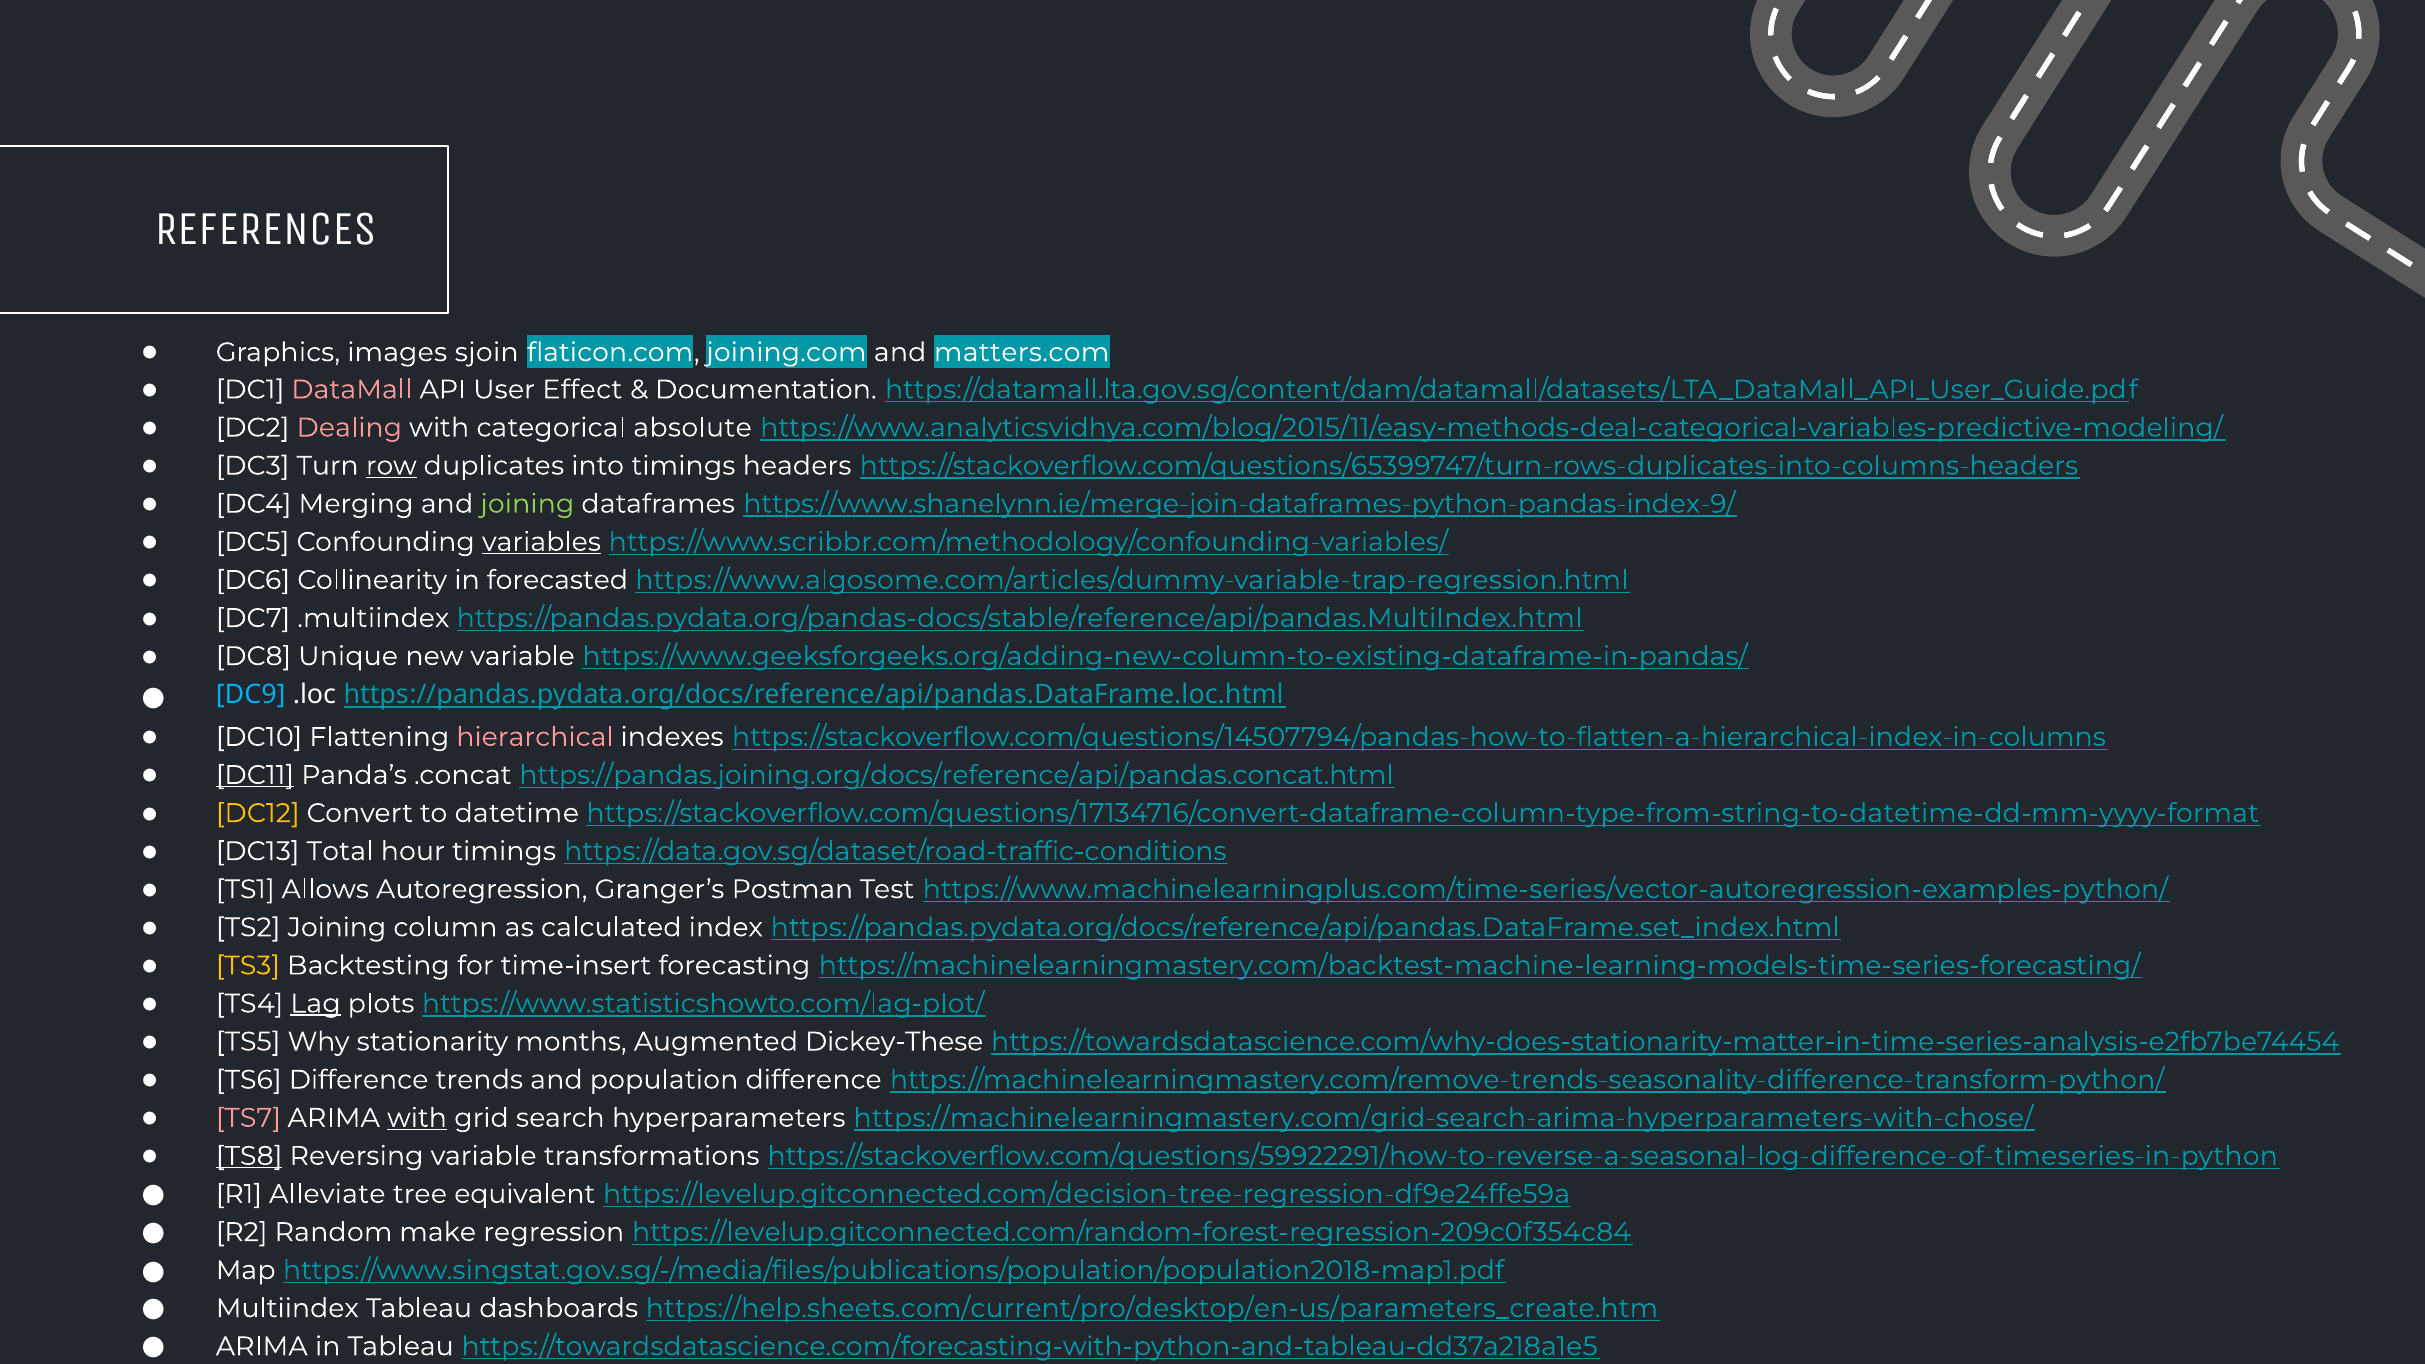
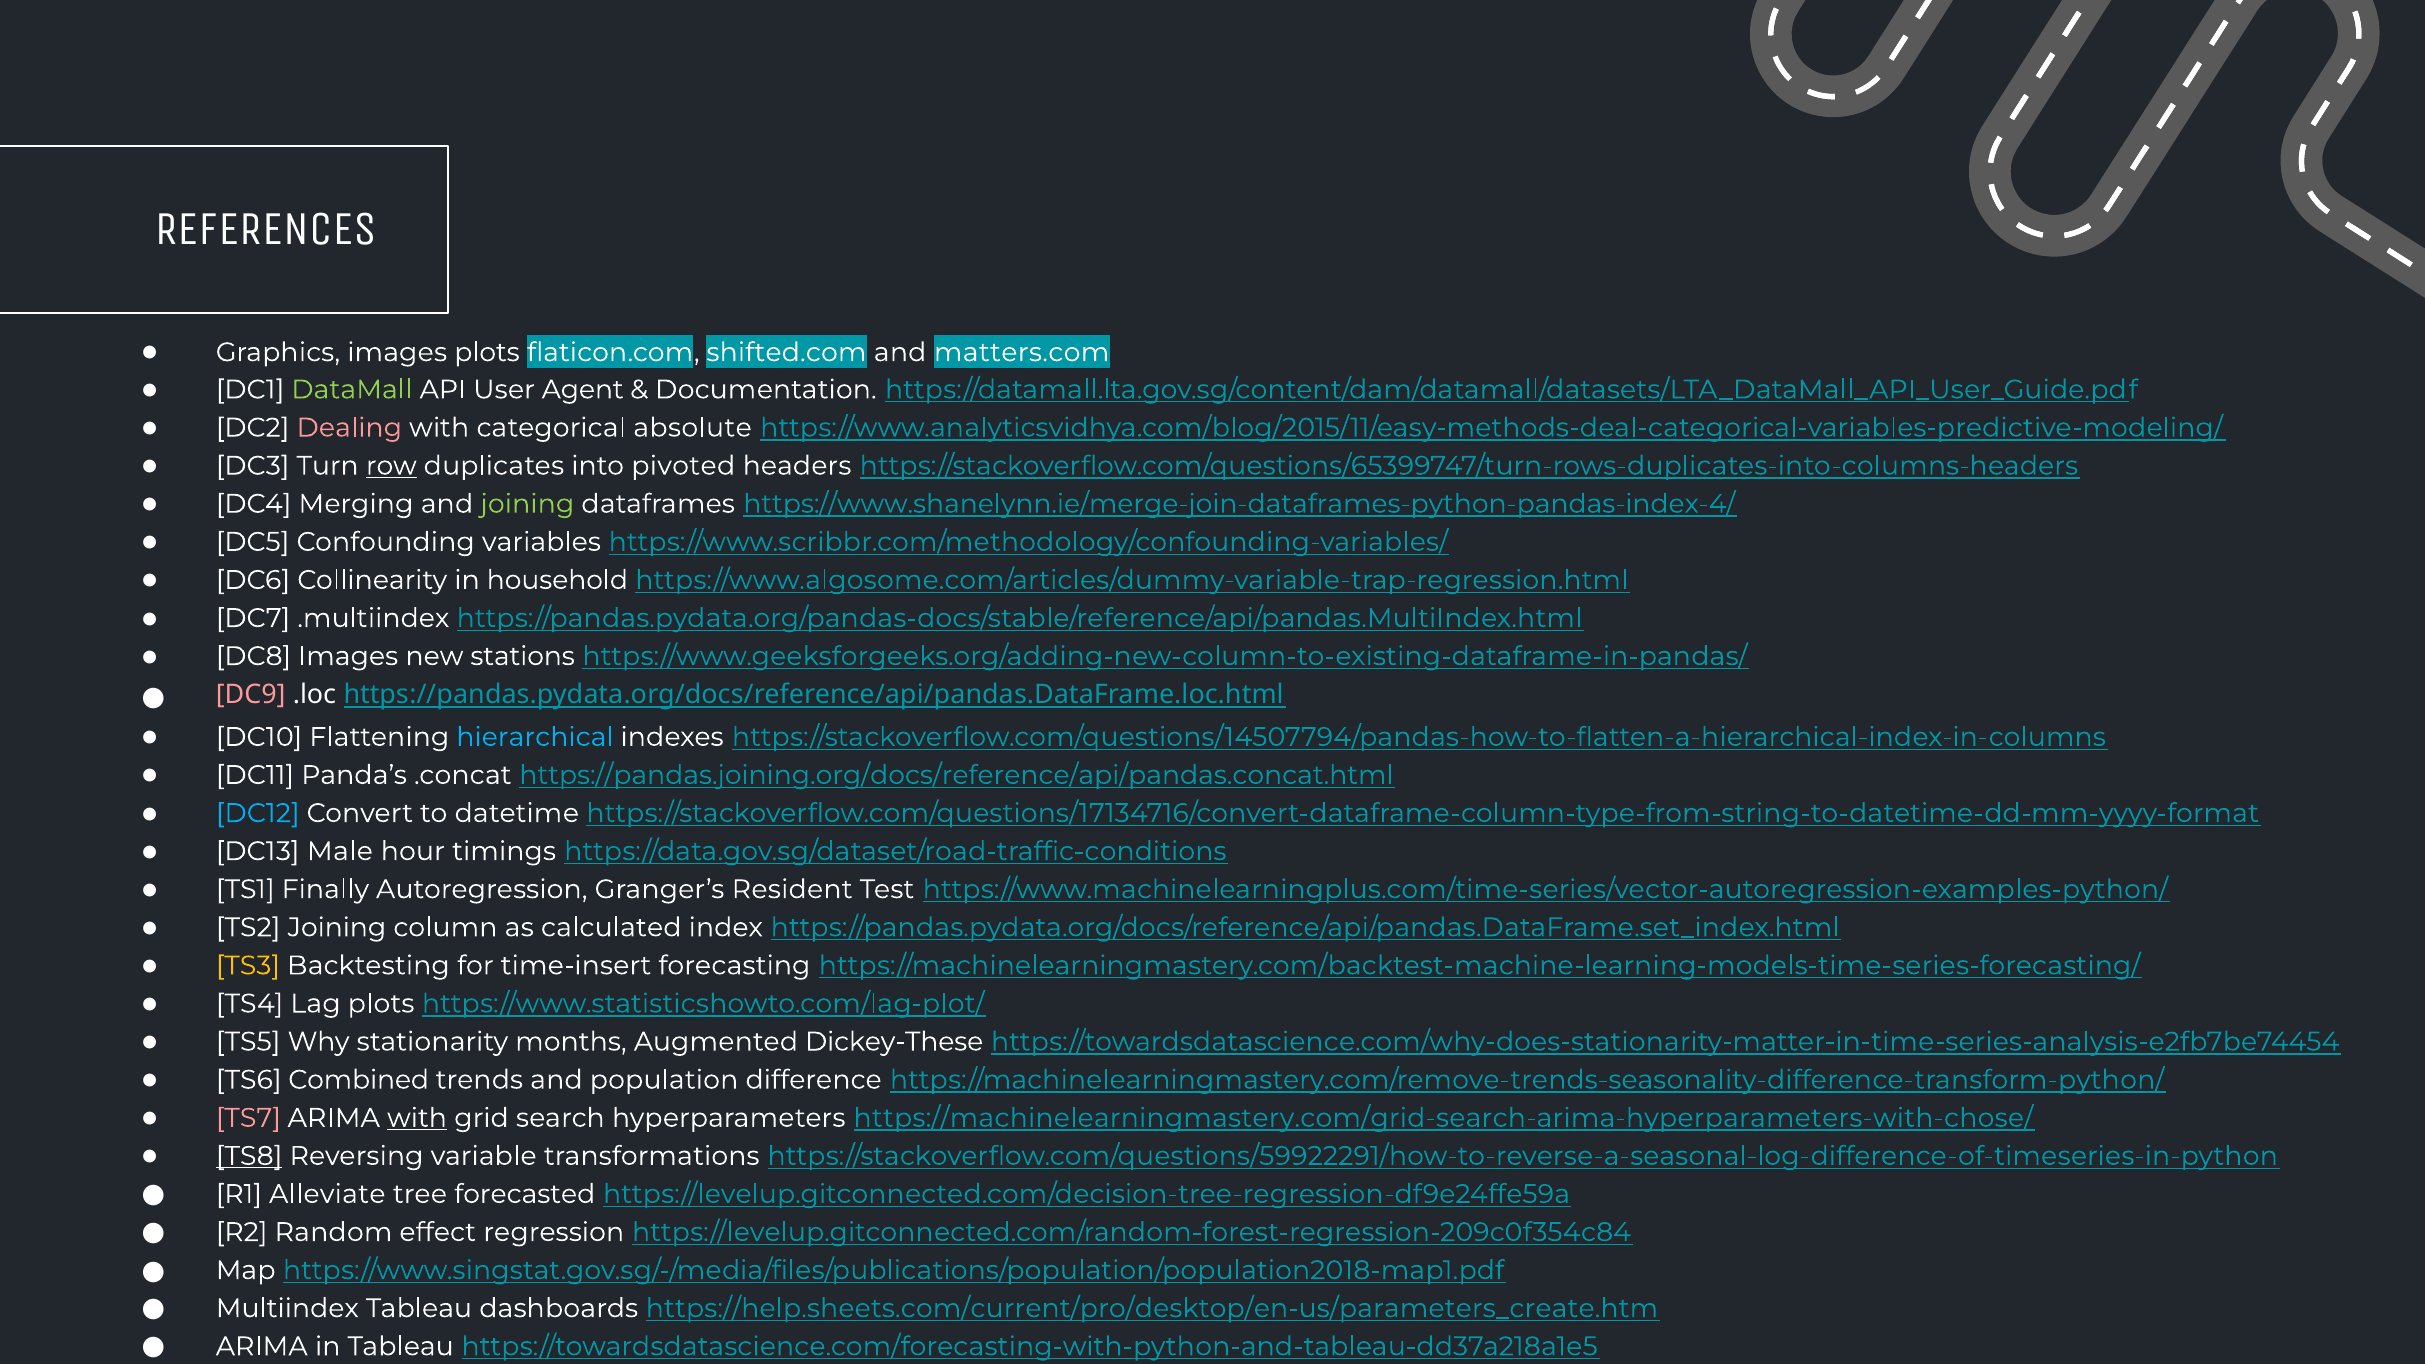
images sjoin: sjoin -> plots
joining.com: joining.com -> shifted.com
DataMall colour: pink -> light green
Effect: Effect -> Agent
into timings: timings -> pivoted
https://www.shanelynn.ie/merge-join-dataframes-python-pandas-index-9/: https://www.shanelynn.ie/merge-join-dataframes-python-pandas-index-9/ -> https://www.shanelynn.ie/merge-join-dataframes-python-pandas-index-4/
variables underline: present -> none
forecasted: forecasted -> household
DC8 Unique: Unique -> Images
new variable: variable -> stations
DC9 colour: light blue -> pink
hierarchical colour: pink -> light blue
DC11 underline: present -> none
DC12 colour: yellow -> light blue
Total: Total -> Male
Allows: Allows -> Finally
Postman: Postman -> Resident
Lag underline: present -> none
TS6 Difference: Difference -> Combined
equivalent: equivalent -> forecasted
make: make -> effect
